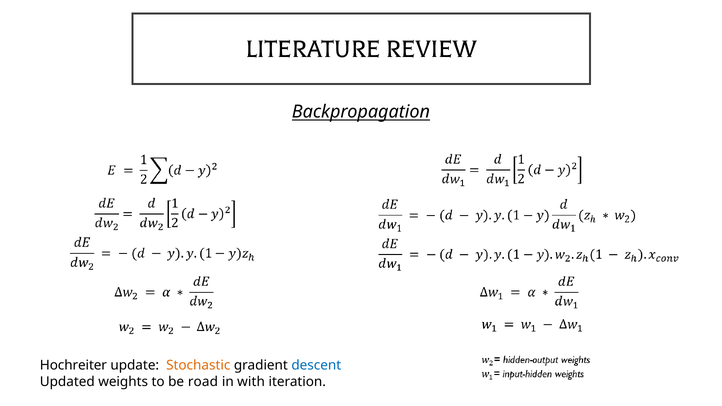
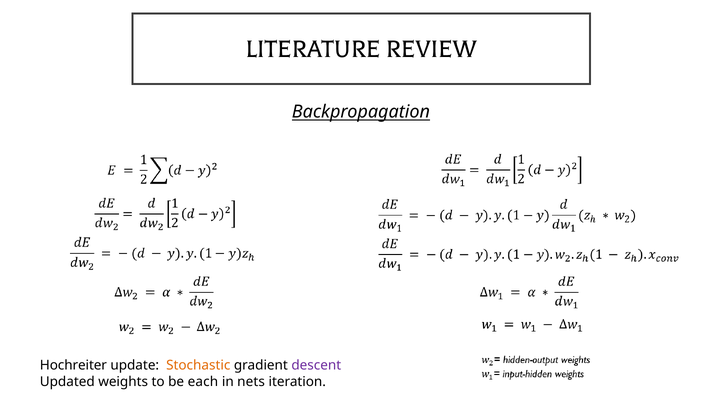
descent colour: blue -> purple
road: road -> each
with: with -> nets
